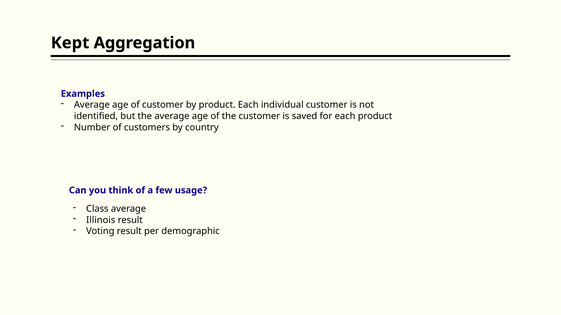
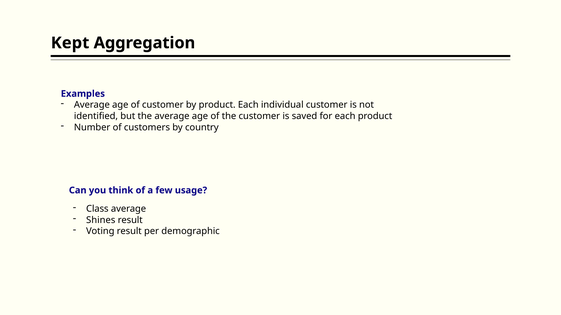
Illinois: Illinois -> Shines
